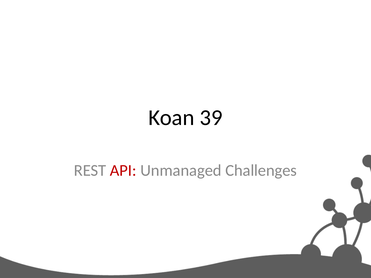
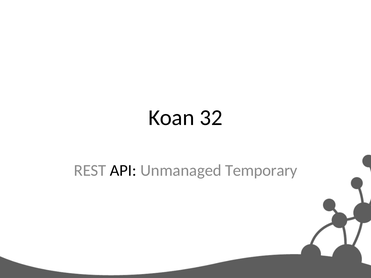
39: 39 -> 32
API colour: red -> black
Challenges: Challenges -> Temporary
